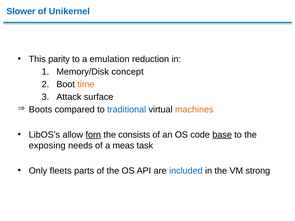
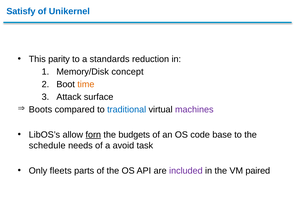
Slower: Slower -> Satisfy
emulation: emulation -> standards
machines colour: orange -> purple
consists: consists -> budgets
base underline: present -> none
exposing: exposing -> schedule
meas: meas -> avoid
included colour: blue -> purple
strong: strong -> paired
